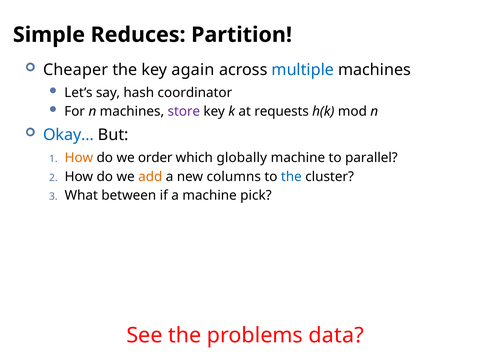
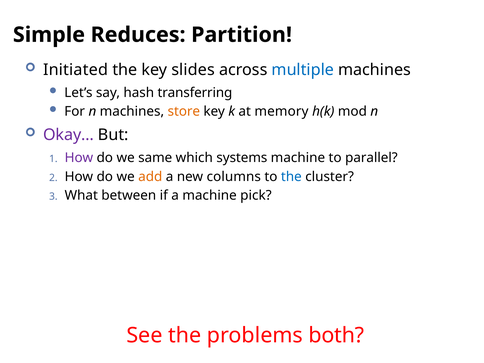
Cheaper: Cheaper -> Initiated
again: again -> slides
coordinator: coordinator -> transferring
store colour: purple -> orange
requests: requests -> memory
Okay… colour: blue -> purple
How at (79, 158) colour: orange -> purple
order: order -> same
globally: globally -> systems
data: data -> both
